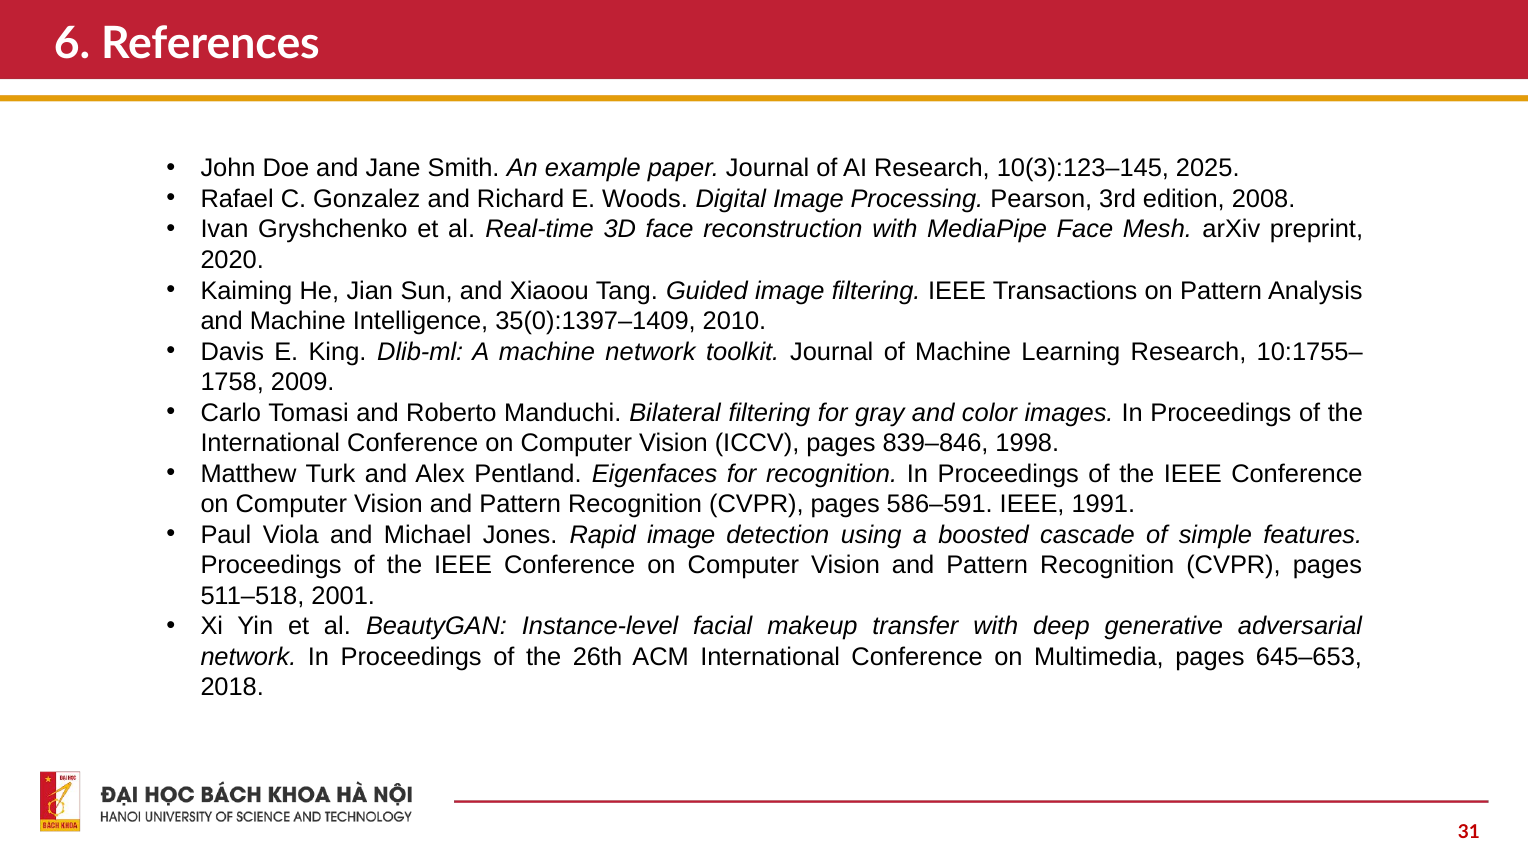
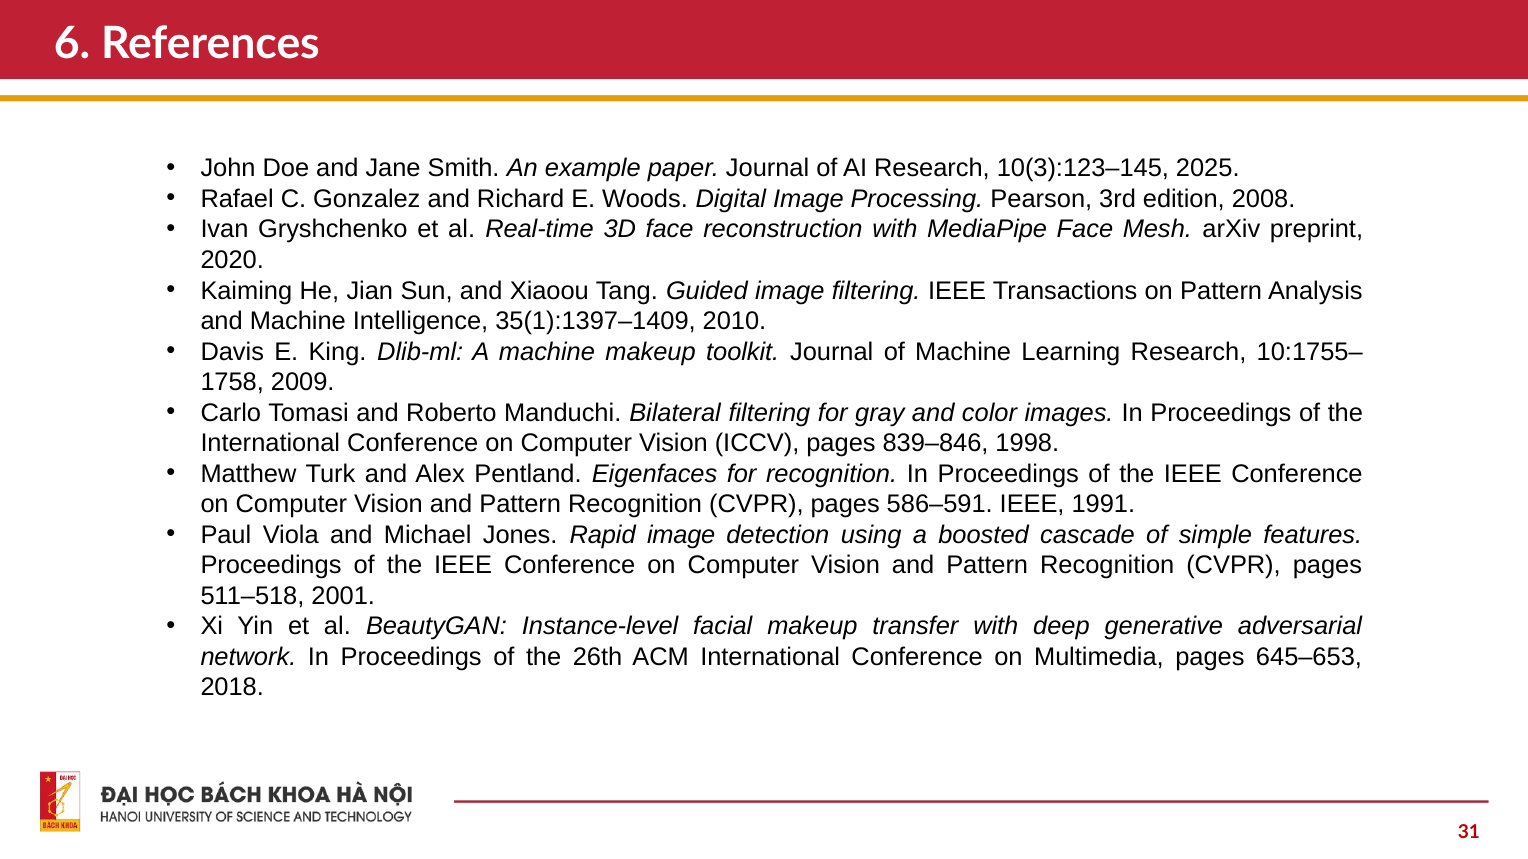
35(0):1397–1409: 35(0):1397–1409 -> 35(1):1397–1409
machine network: network -> makeup
